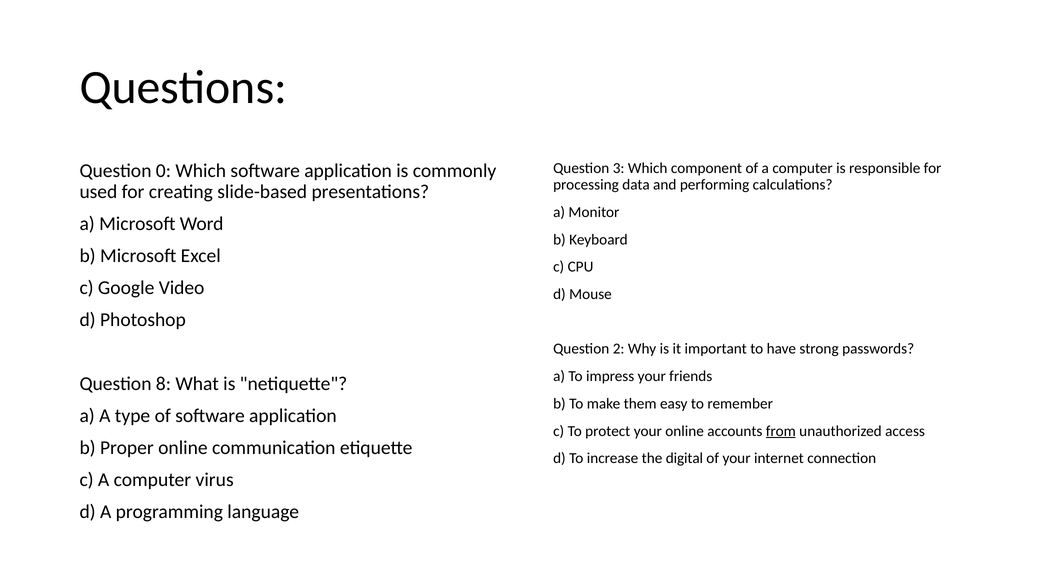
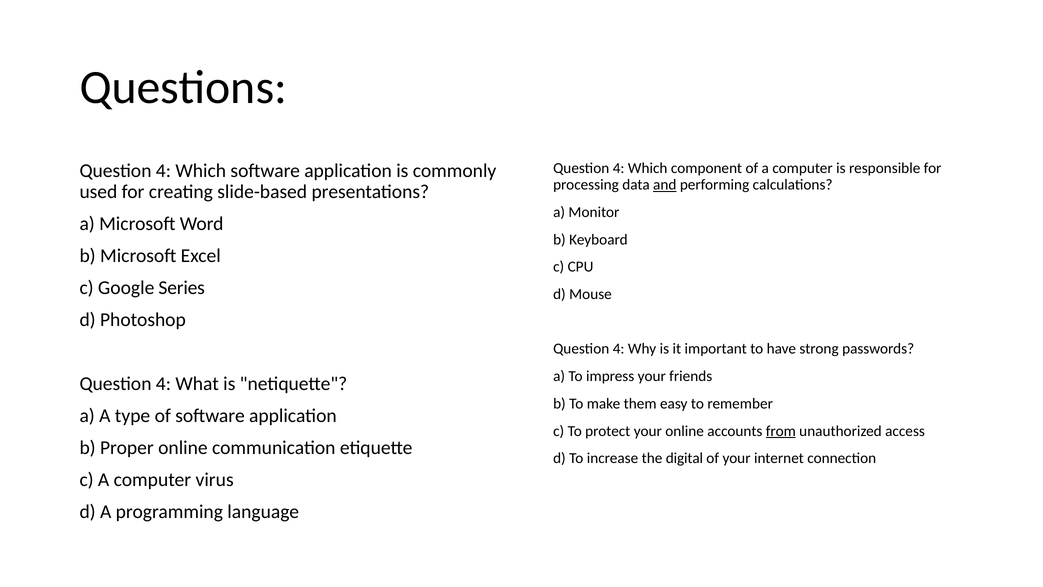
3 at (619, 168): 3 -> 4
0 at (163, 171): 0 -> 4
and underline: none -> present
Video: Video -> Series
2 at (619, 349): 2 -> 4
8 at (163, 384): 8 -> 4
